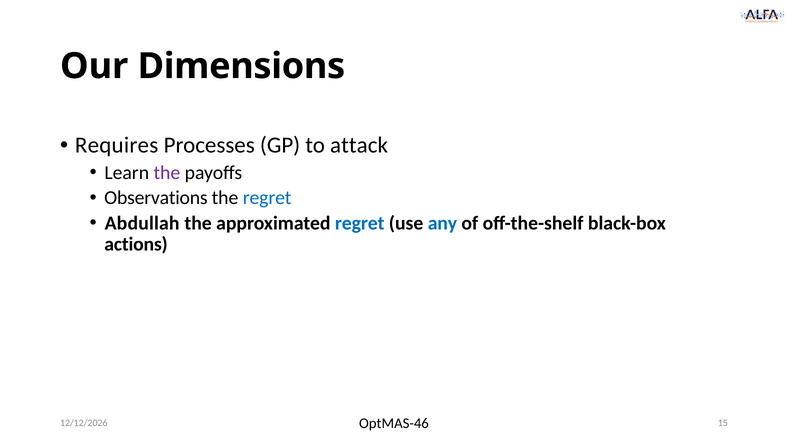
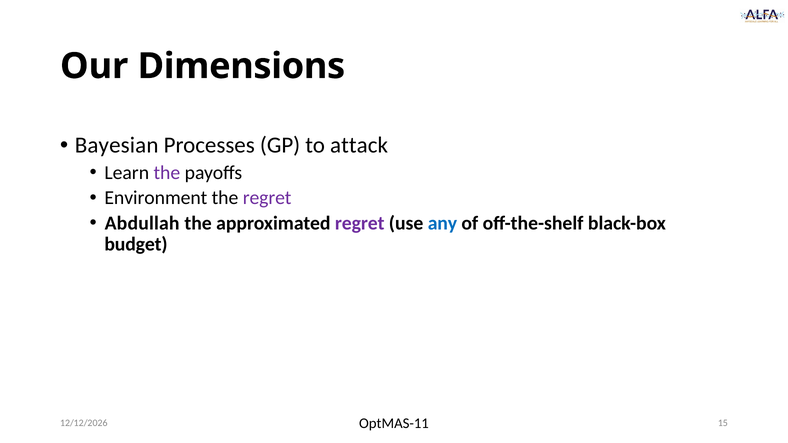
Requires: Requires -> Bayesian
Observations: Observations -> Environment
regret at (267, 198) colour: blue -> purple
regret at (360, 223) colour: blue -> purple
actions: actions -> budget
OptMAS-46: OptMAS-46 -> OptMAS-11
